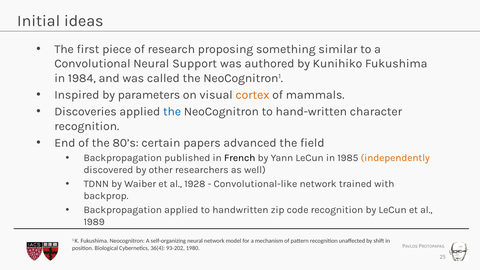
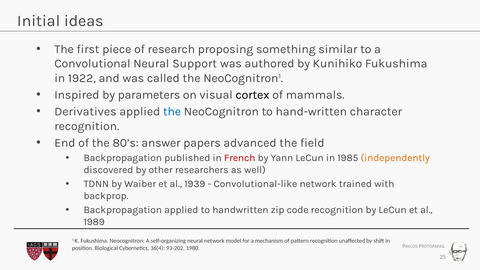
1984: 1984 -> 1922
cortex colour: orange -> black
Discoveries: Discoveries -> Derivatives
certain: certain -> answer
French colour: black -> red
1928: 1928 -> 1939
